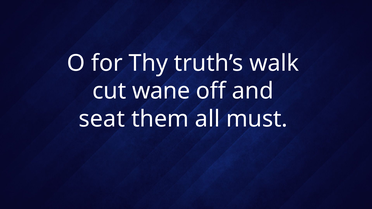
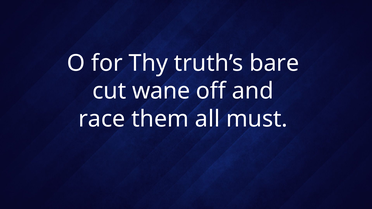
walk: walk -> bare
seat: seat -> race
